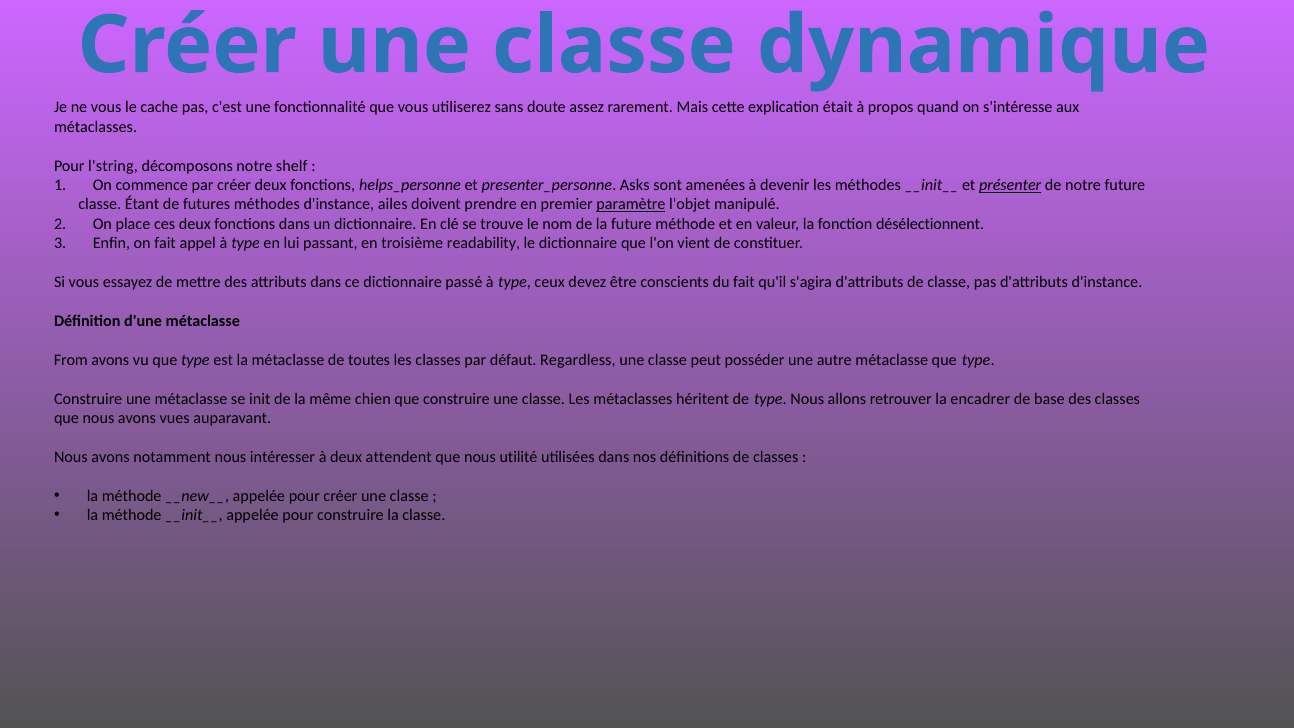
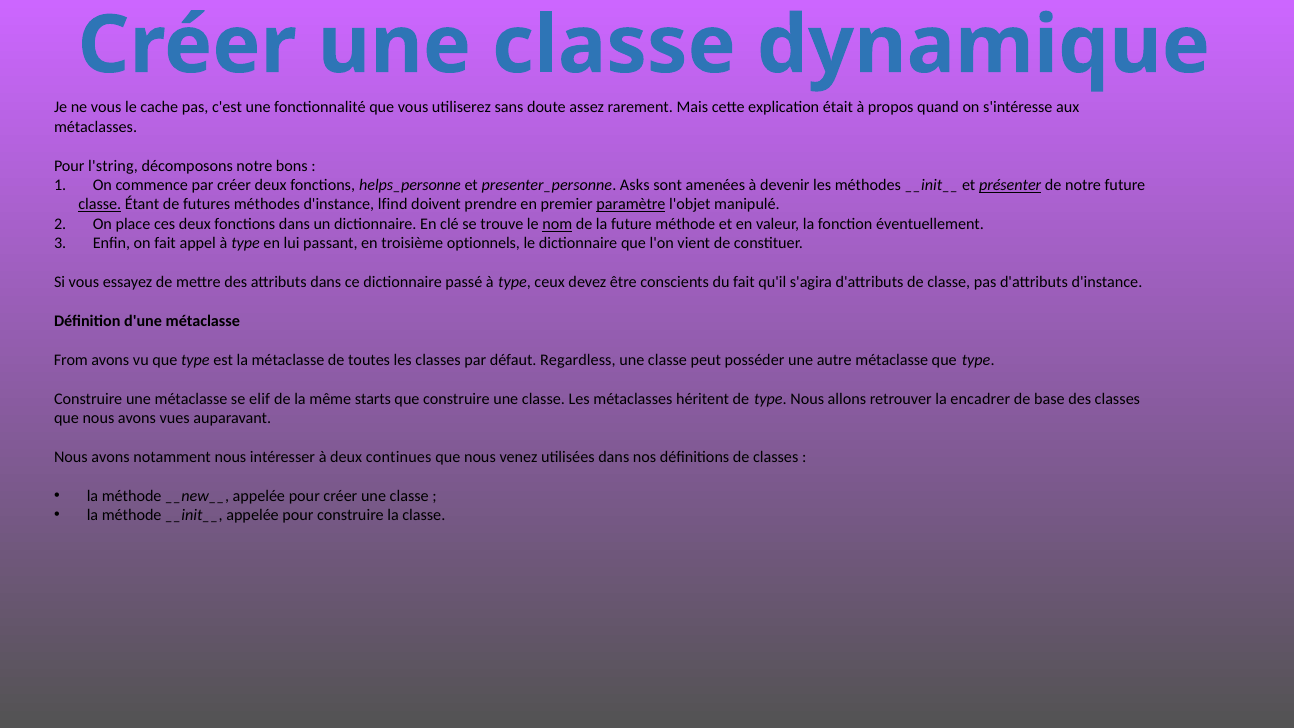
shelf: shelf -> bons
classe at (100, 205) underline: none -> present
ailes: ailes -> lfind
nom underline: none -> present
désélectionnent: désélectionnent -> éventuellement
readability: readability -> optionnels
init: init -> elif
chien: chien -> starts
attendent: attendent -> continues
utilité: utilité -> venez
